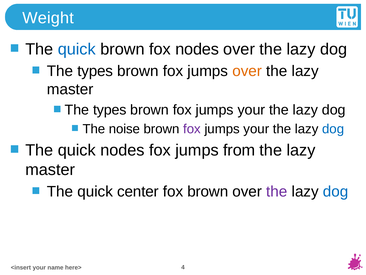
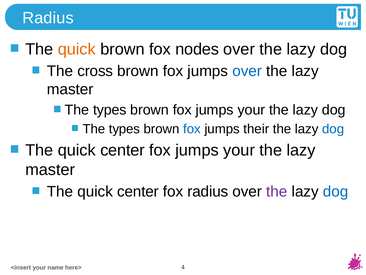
Weight at (48, 18): Weight -> Radius
quick at (77, 49) colour: blue -> orange
types at (95, 71): types -> cross
over at (247, 71) colour: orange -> blue
noise at (125, 129): noise -> types
fox at (192, 129) colour: purple -> blue
your at (256, 129): your -> their
nodes at (122, 150): nodes -> center
from at (239, 150): from -> your
fox brown: brown -> radius
